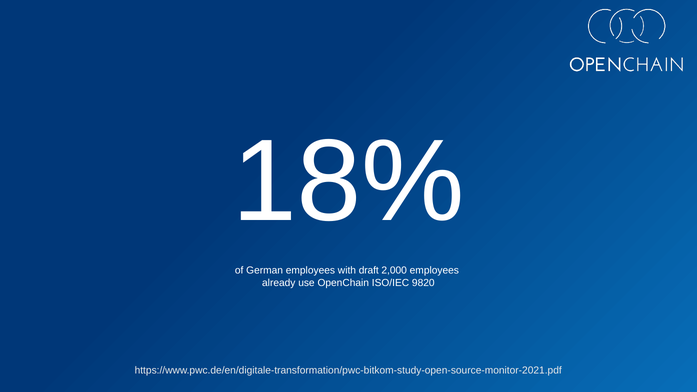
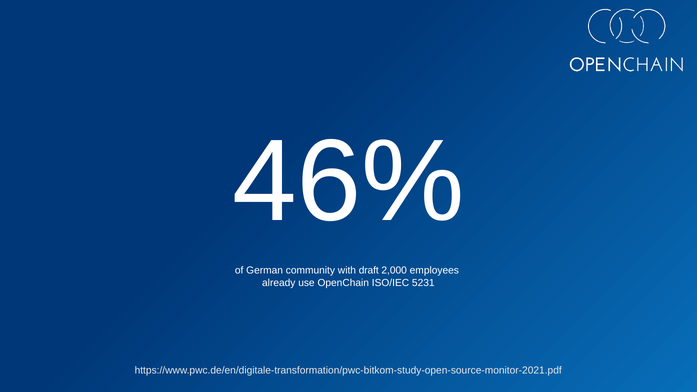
18%: 18% -> 46%
German employees: employees -> community
9820: 9820 -> 5231
